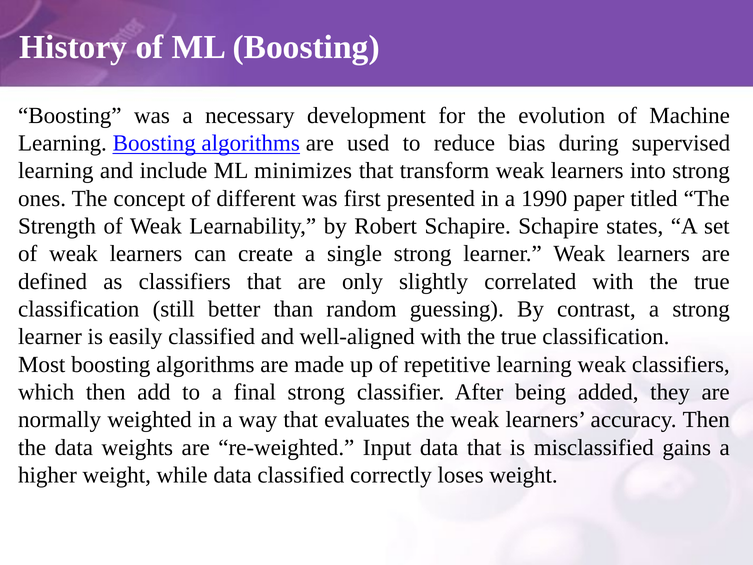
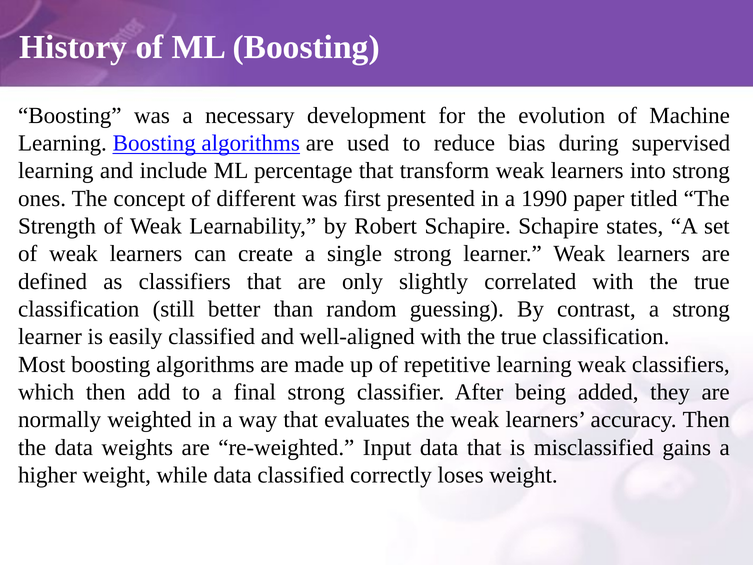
minimizes: minimizes -> percentage
